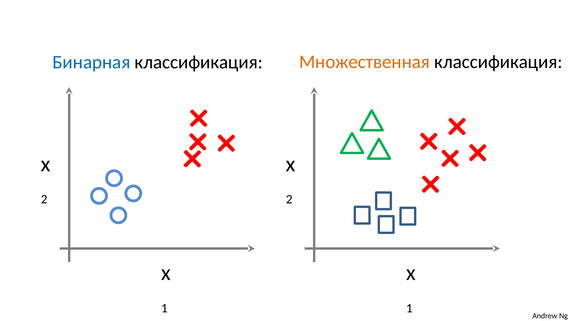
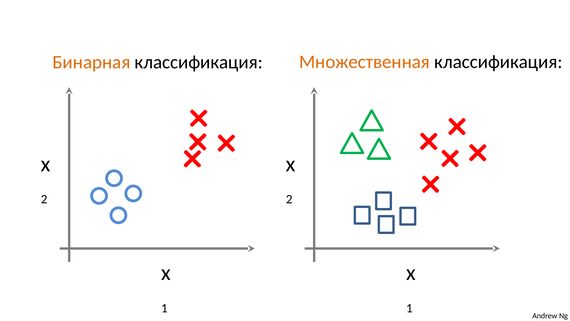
Бинарная colour: blue -> orange
